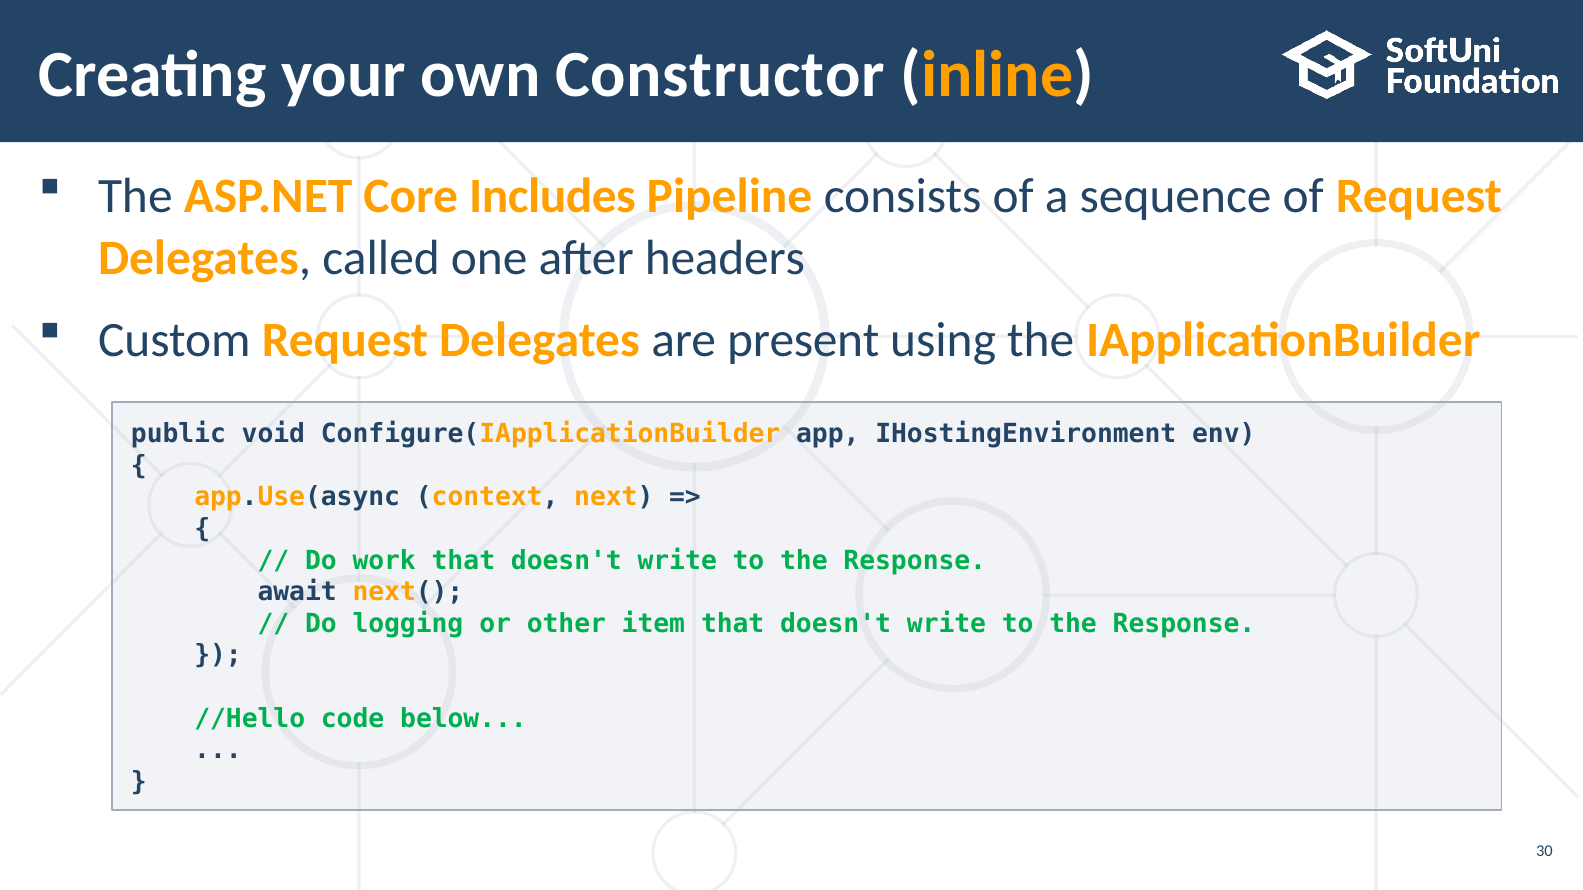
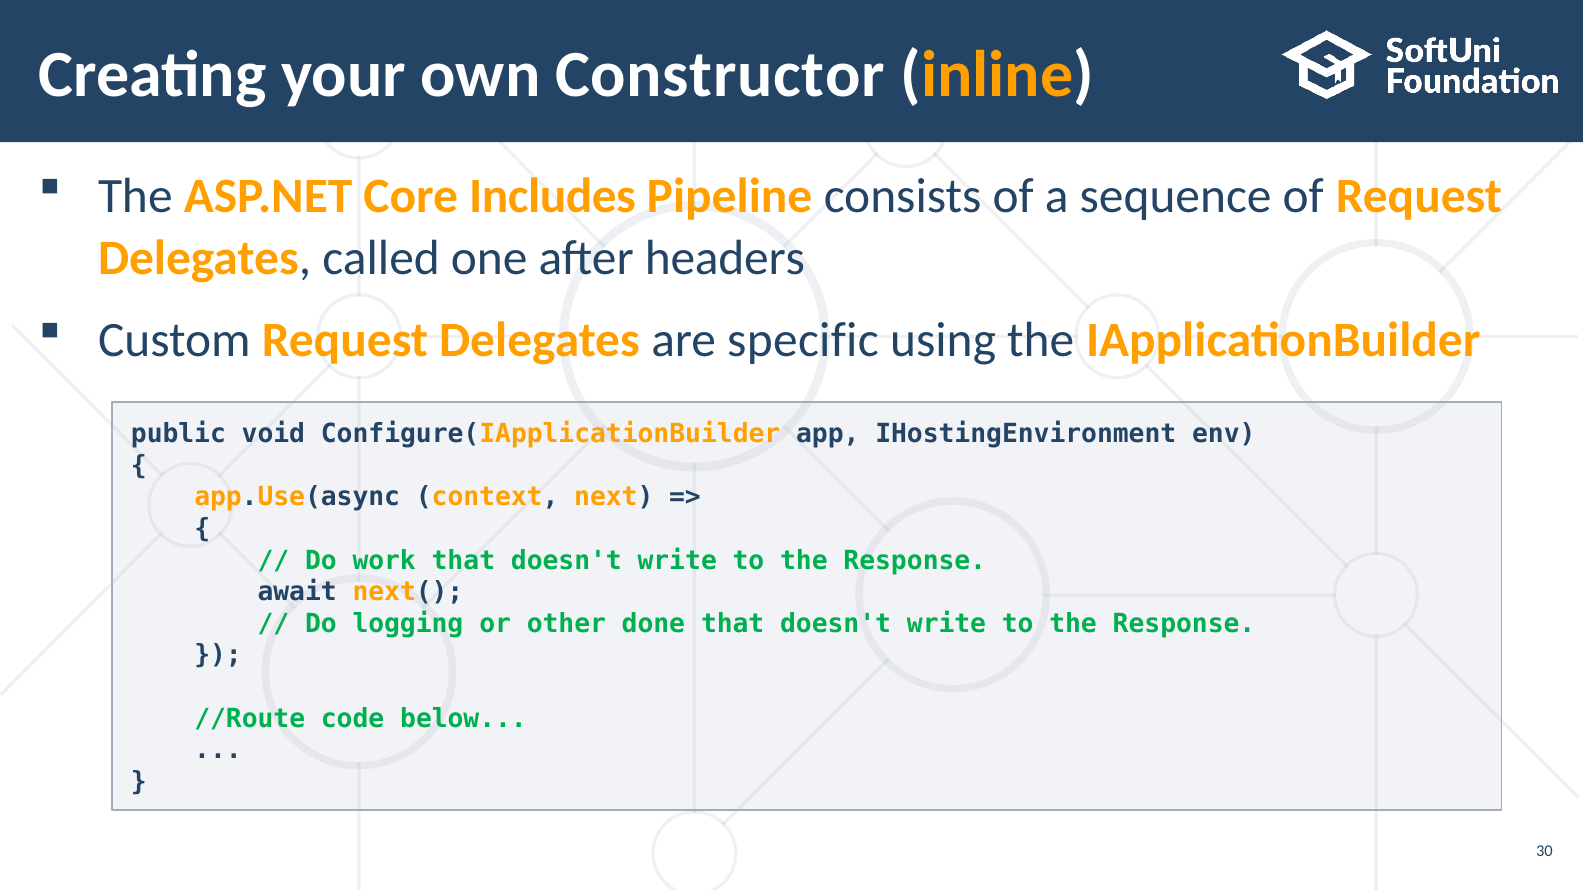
present: present -> specific
item: item -> done
//Hello: //Hello -> //Route
